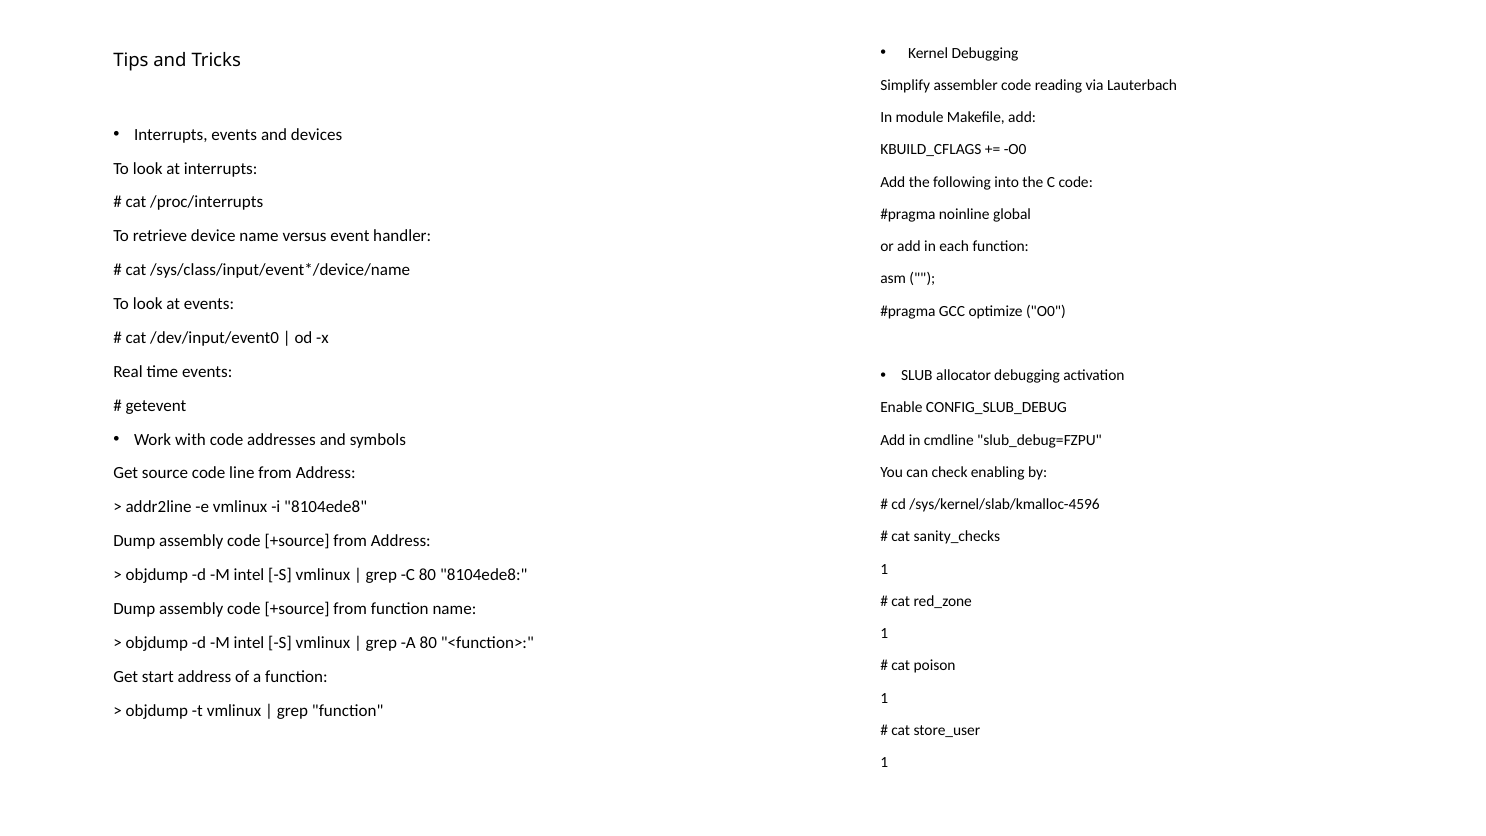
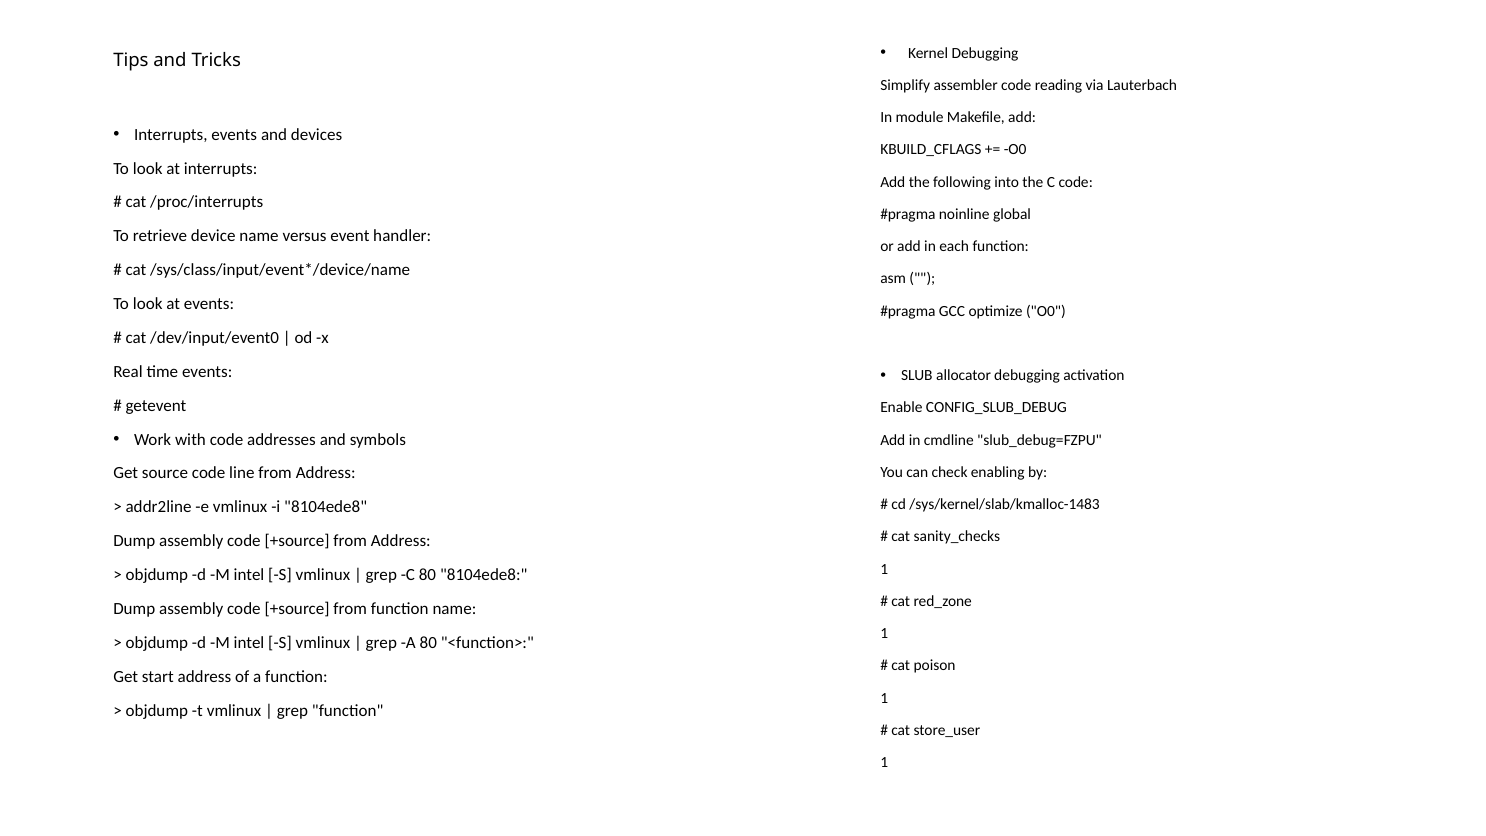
/sys/kernel/slab/kmalloc-4596: /sys/kernel/slab/kmalloc-4596 -> /sys/kernel/slab/kmalloc-1483
